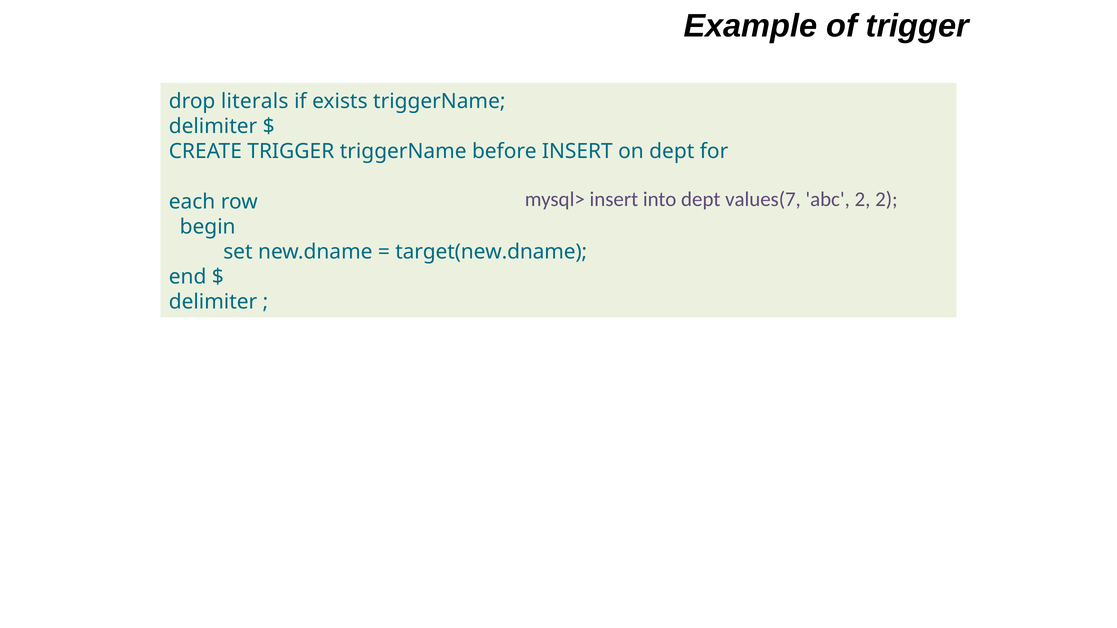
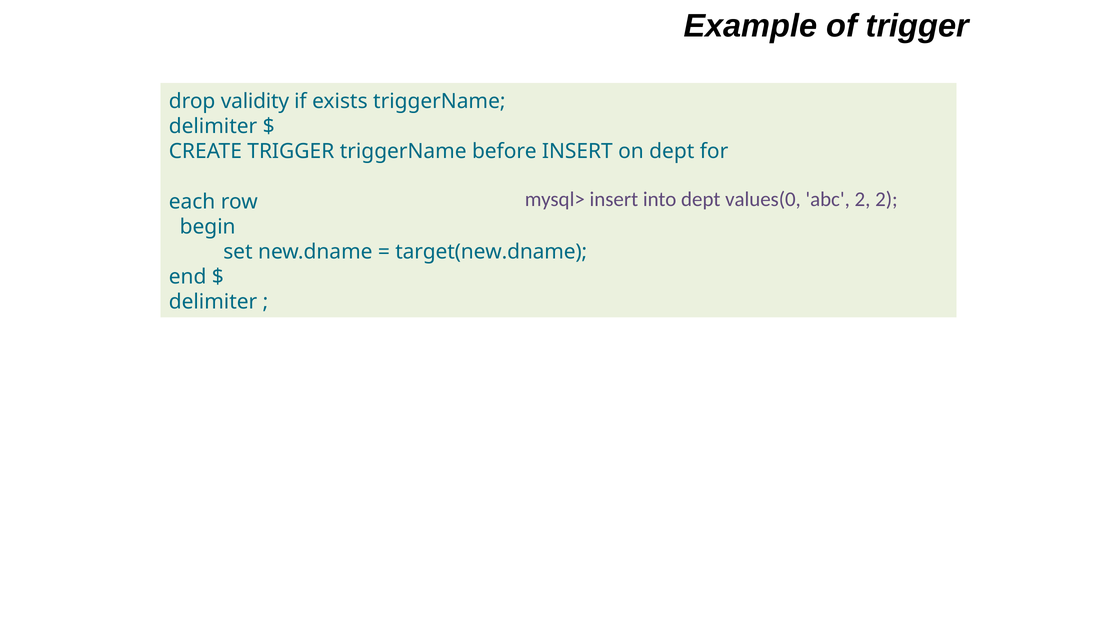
literals: literals -> validity
values(7: values(7 -> values(0
